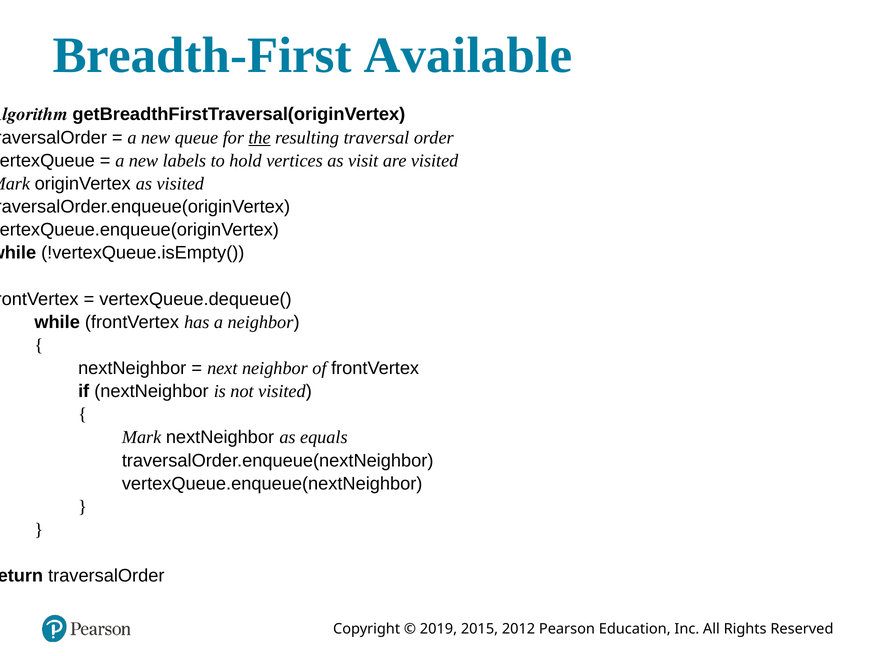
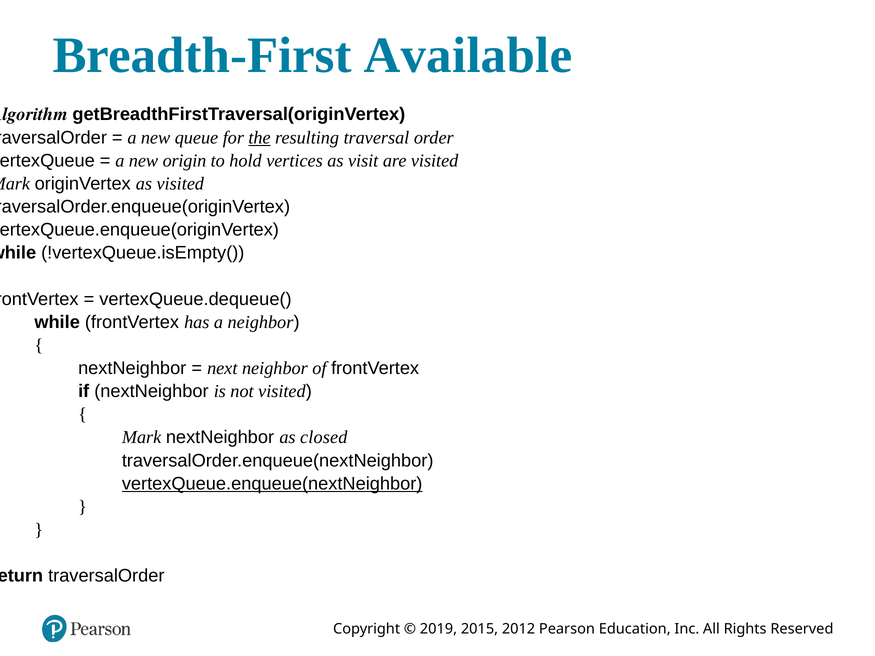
labels: labels -> origin
equals: equals -> closed
vertexQueue.enqueue(nextNeighbor underline: none -> present
